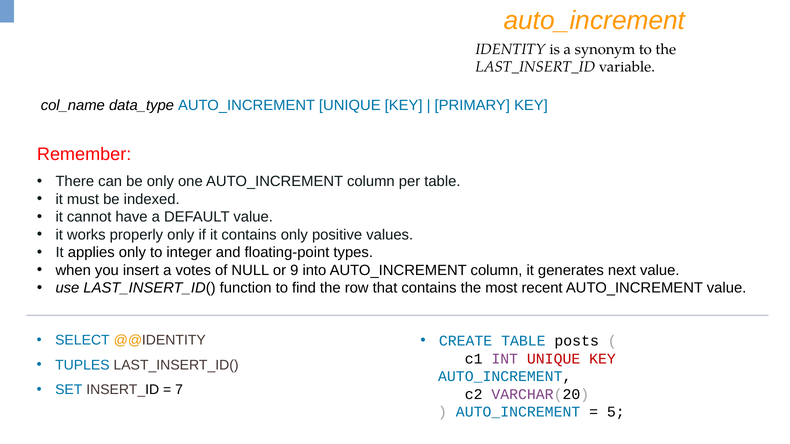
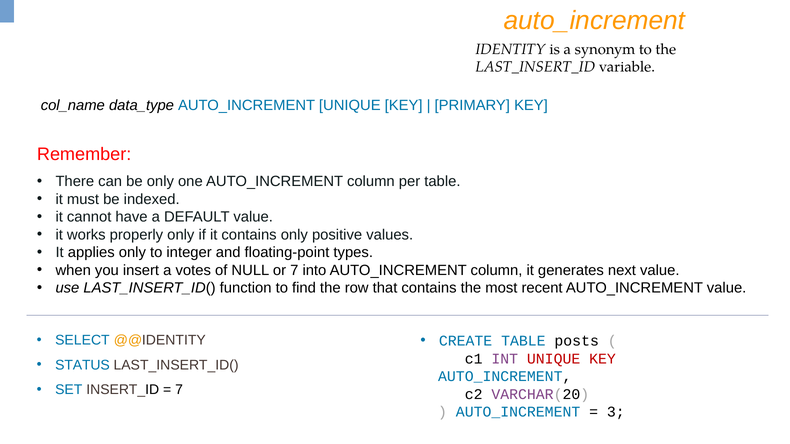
or 9: 9 -> 7
TUPLES: TUPLES -> STATUS
5: 5 -> 3
